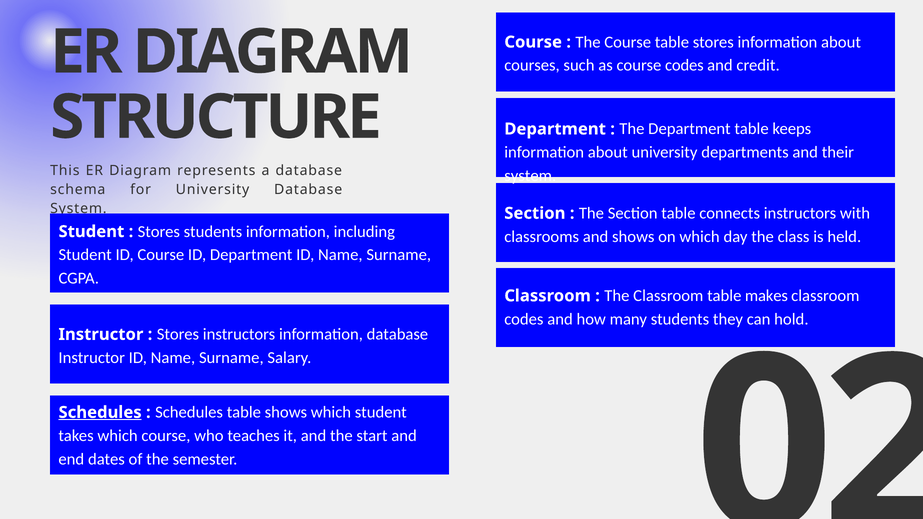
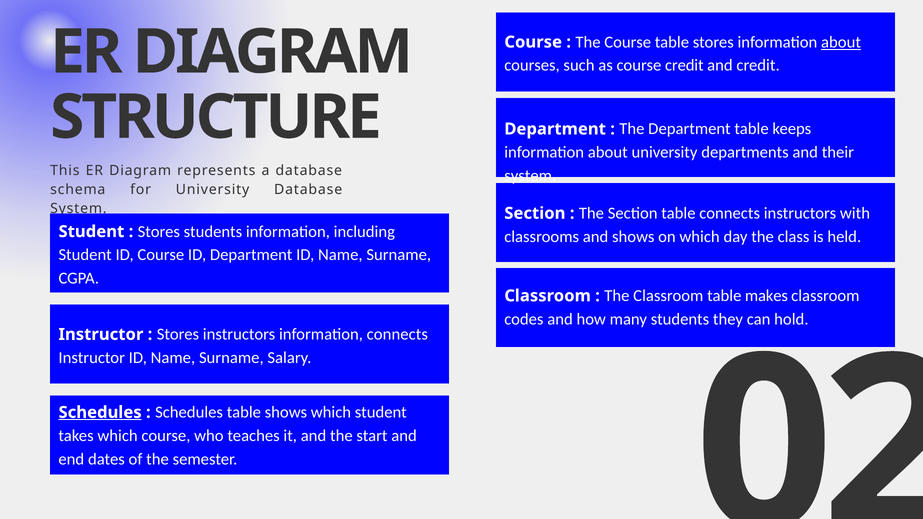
about at (841, 42) underline: none -> present
course codes: codes -> credit
information database: database -> connects
